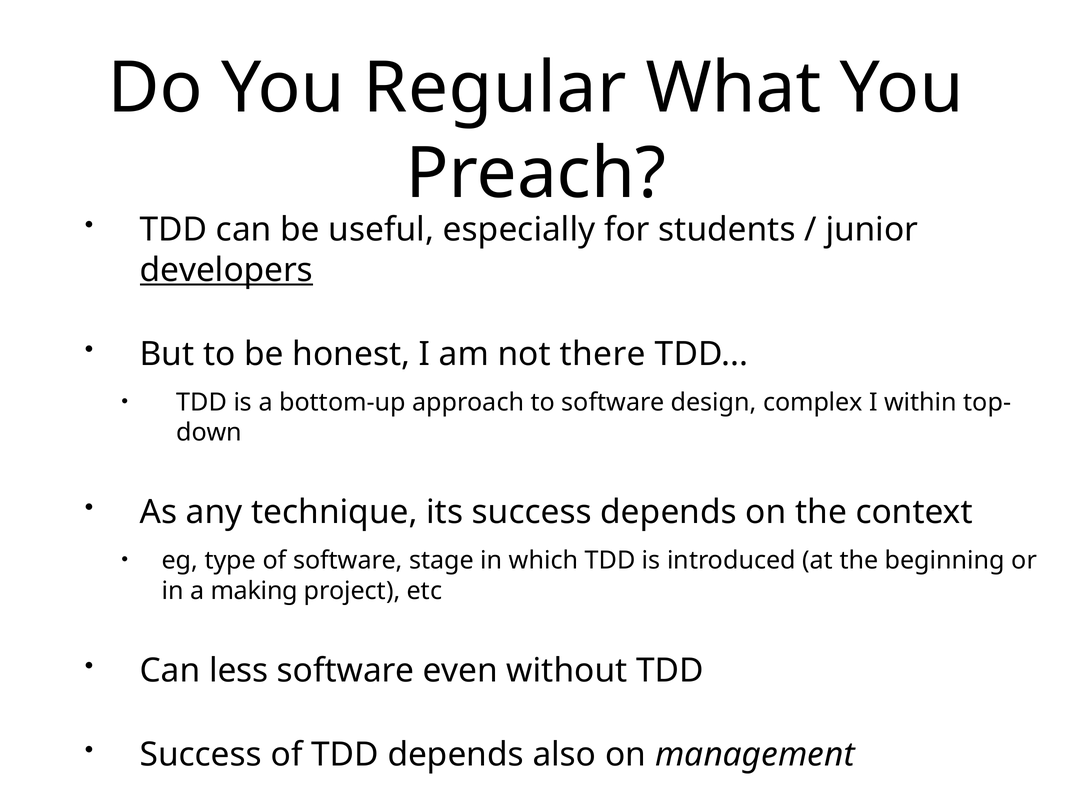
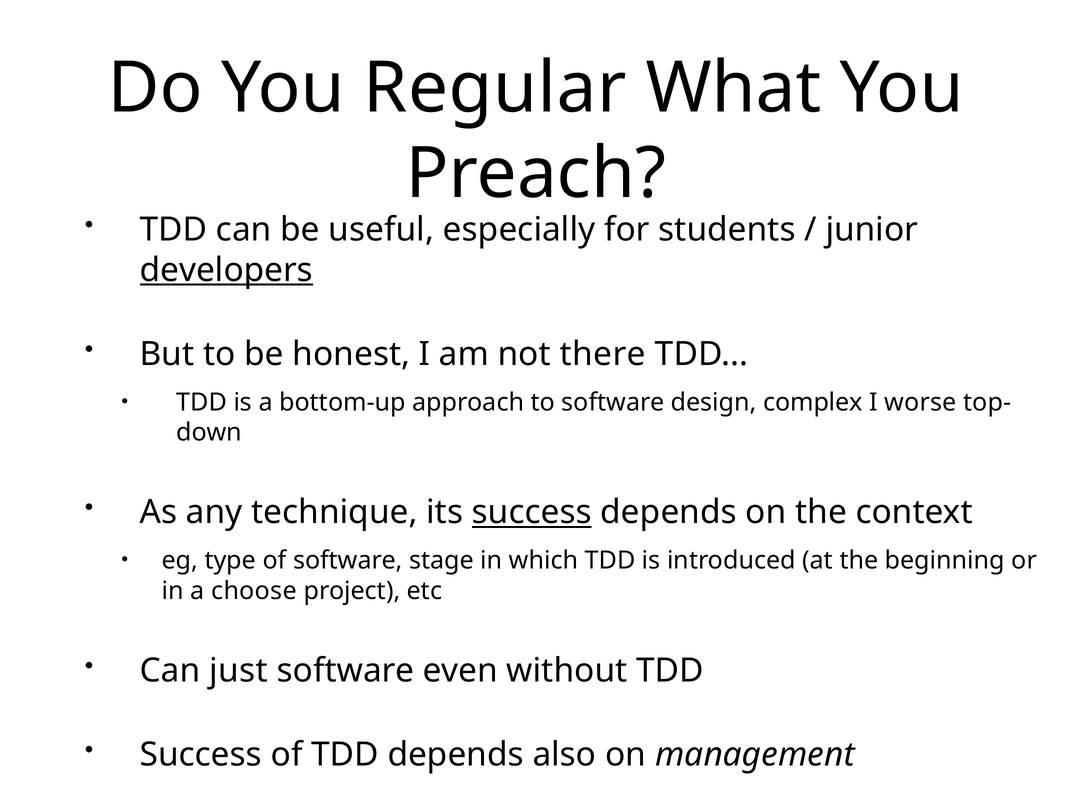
within: within -> worse
success at (532, 512) underline: none -> present
making: making -> choose
less: less -> just
